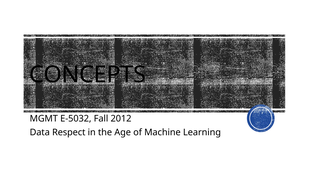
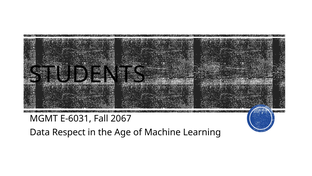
CONCEPTS: CONCEPTS -> STUDENTS
E-5032: E-5032 -> E-6031
2012: 2012 -> 2067
